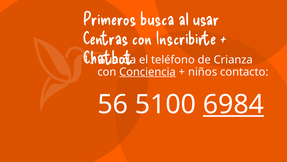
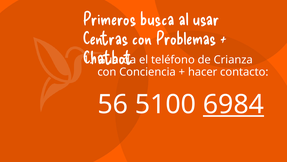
Inscribirte: Inscribirte -> Problemas
Conciencia underline: present -> none
niños: niños -> hacer
